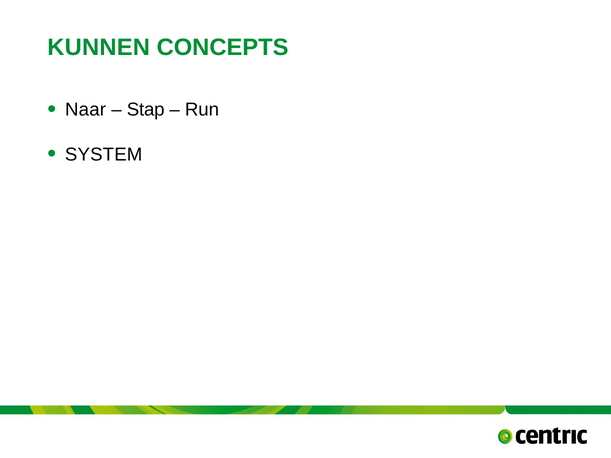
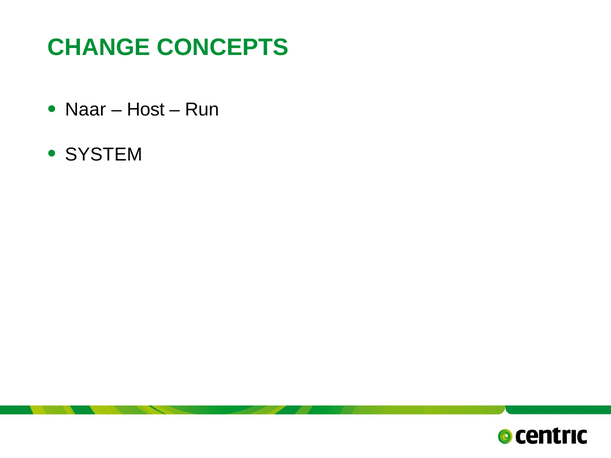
KUNNEN: KUNNEN -> CHANGE
Stap: Stap -> Host
